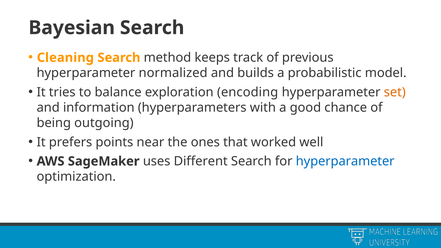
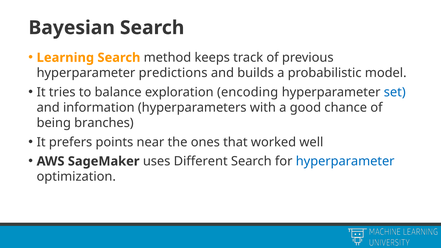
Cleaning: Cleaning -> Learning
normalized: normalized -> predictions
set colour: orange -> blue
outgoing: outgoing -> branches
